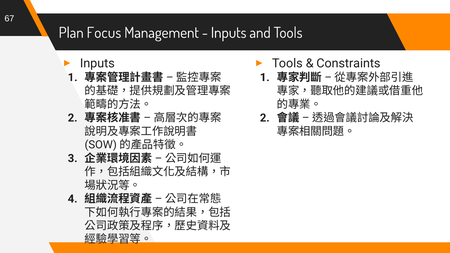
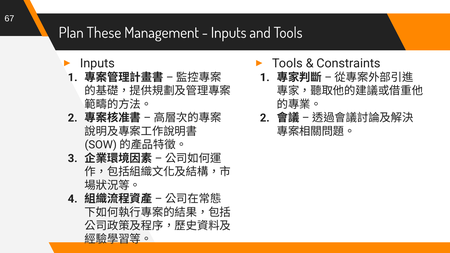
Focus: Focus -> These
